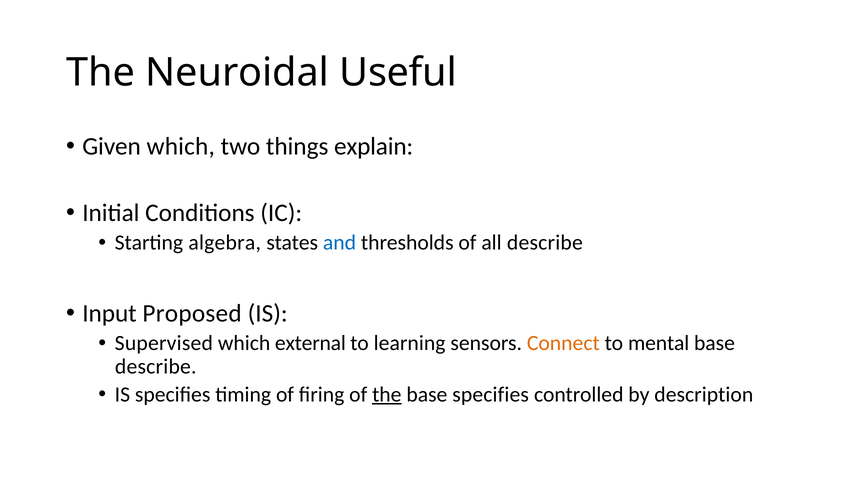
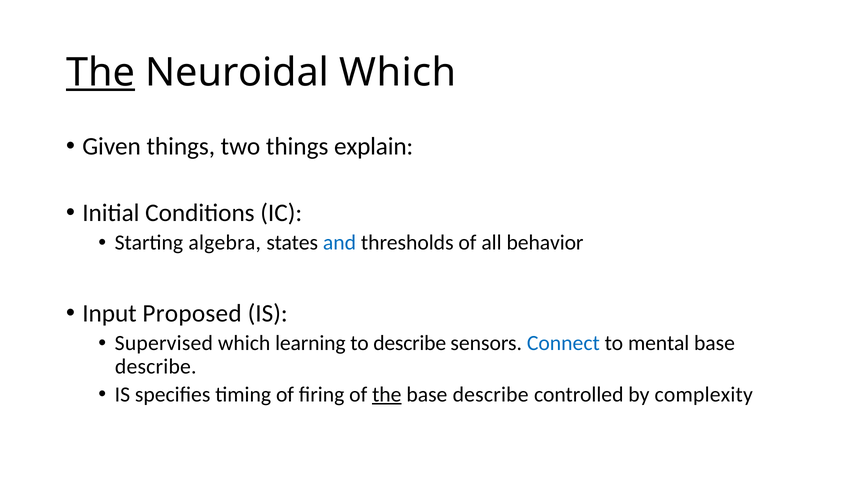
The at (100, 73) underline: none -> present
Neuroidal Useful: Useful -> Which
Given which: which -> things
all describe: describe -> behavior
external: external -> learning
to learning: learning -> describe
Connect colour: orange -> blue
specifies at (491, 395): specifies -> describe
description: description -> complexity
